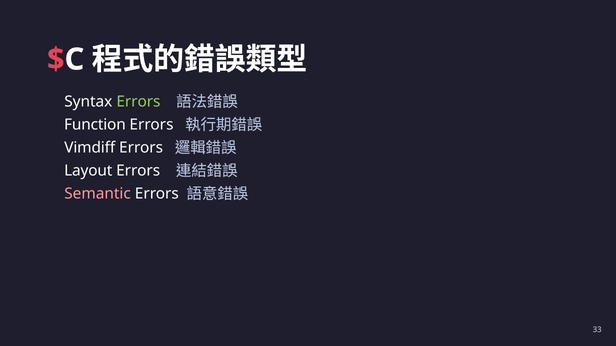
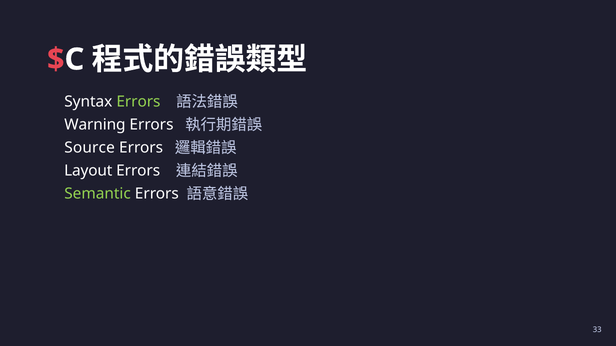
Function: Function -> Warning
Vimdiff: Vimdiff -> Source
Semantic colour: pink -> light green
